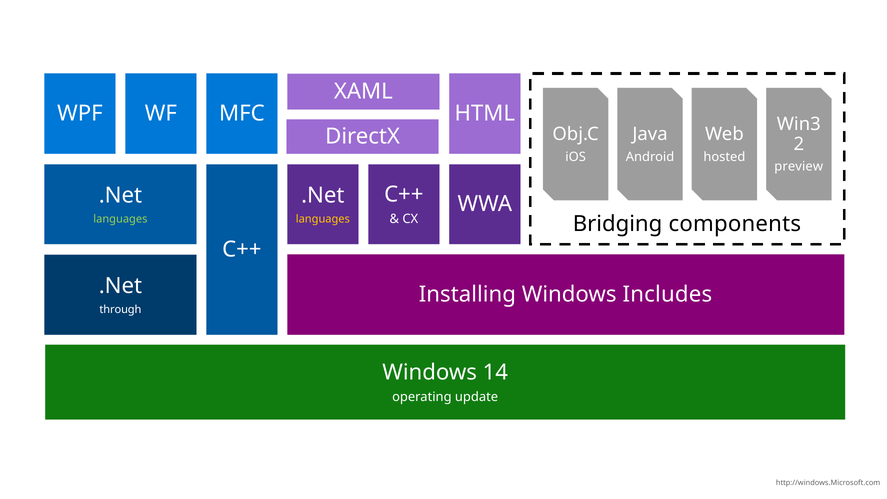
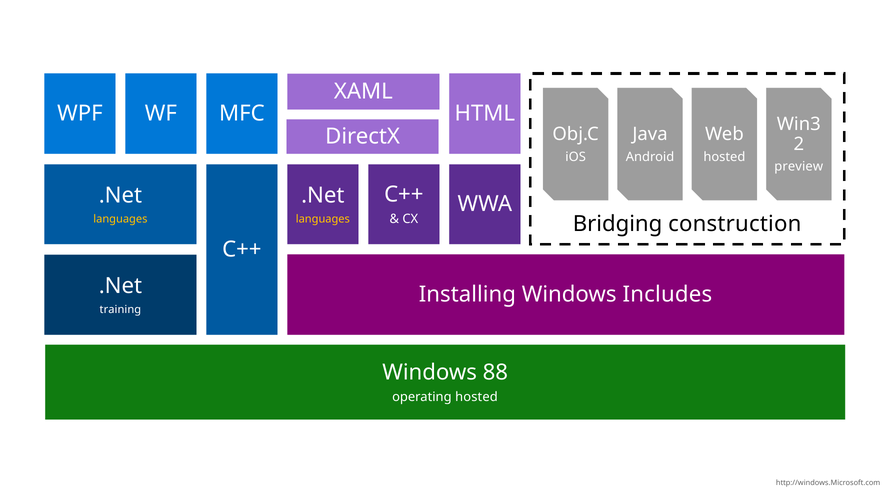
languages at (120, 219) colour: light green -> yellow
components: components -> construction
through: through -> training
14: 14 -> 88
operating update: update -> hosted
